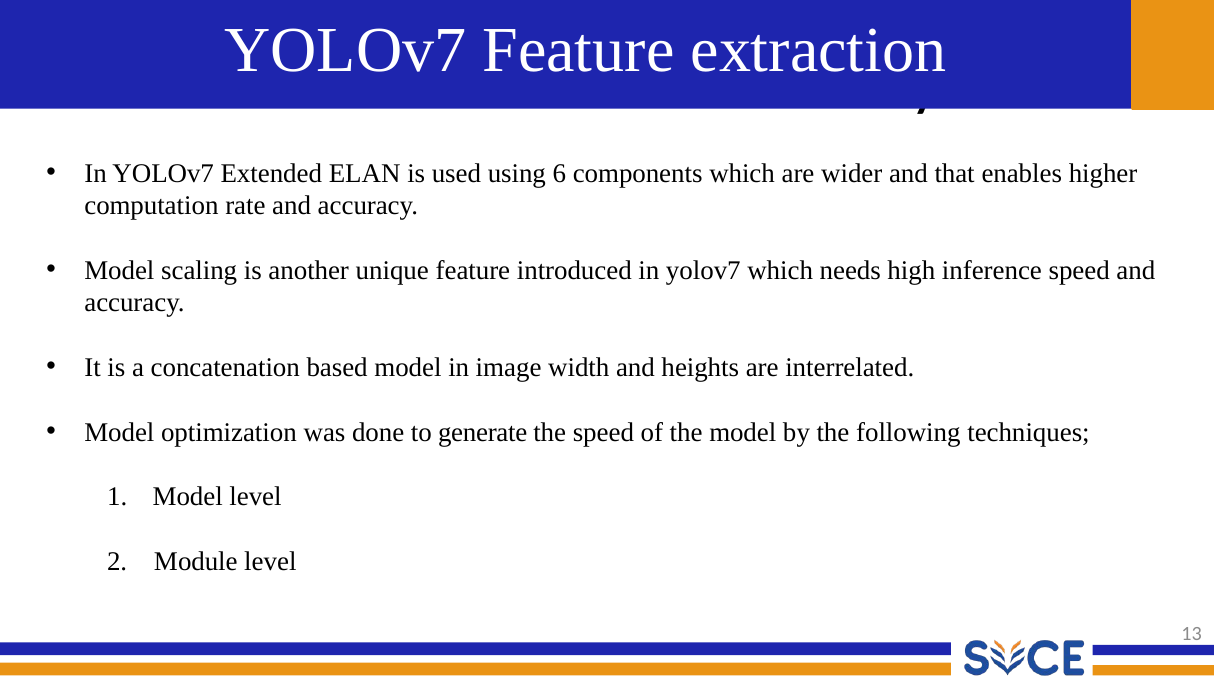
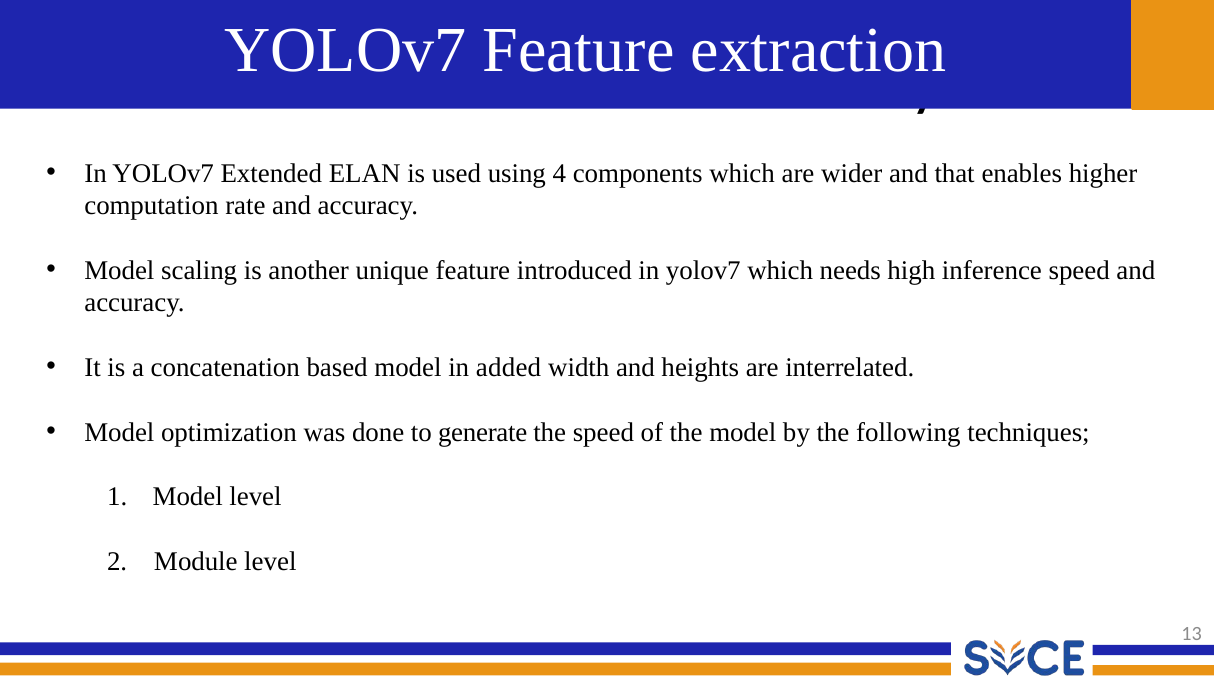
6: 6 -> 4
image: image -> added
